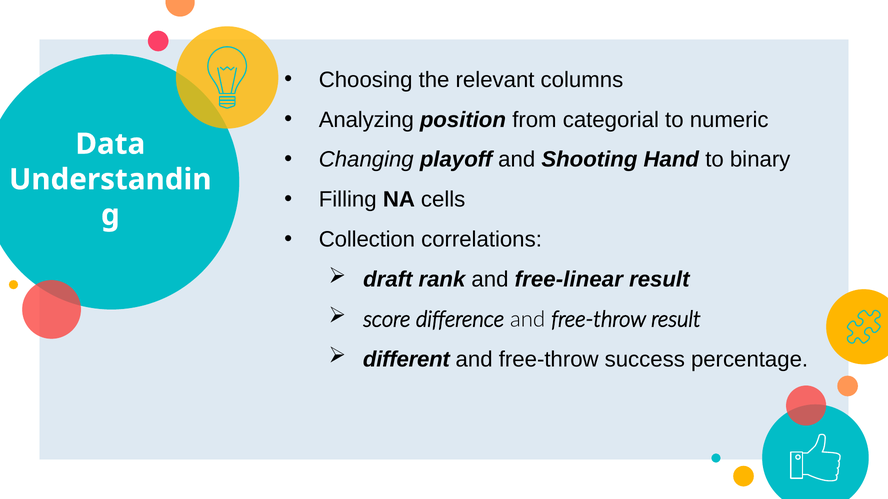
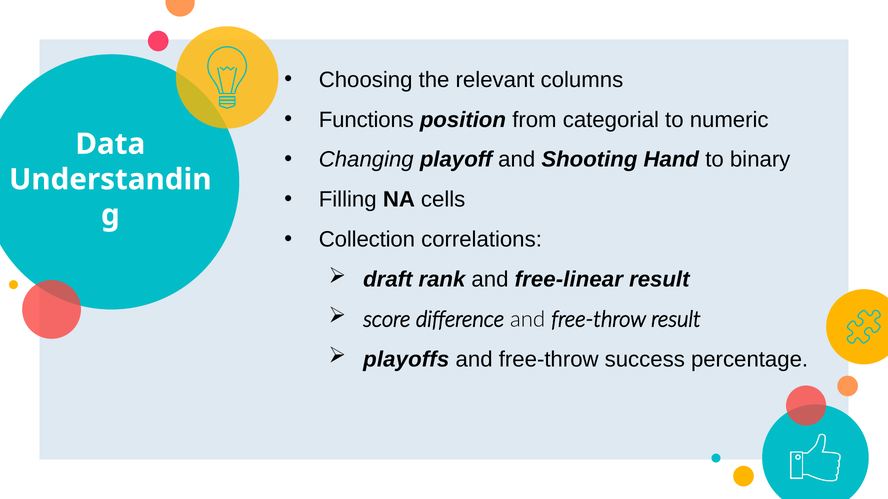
Analyzing: Analyzing -> Functions
different: different -> playoffs
